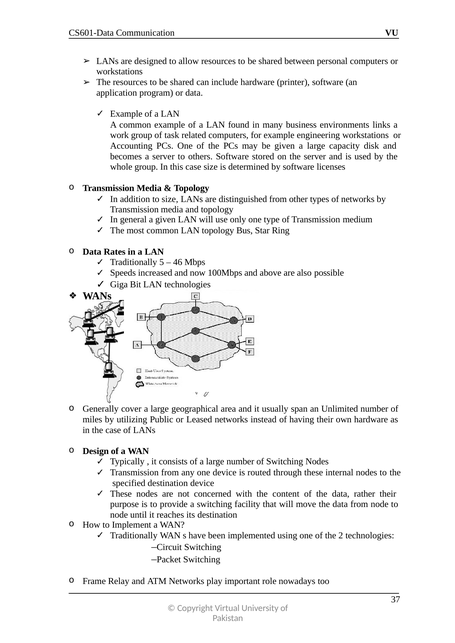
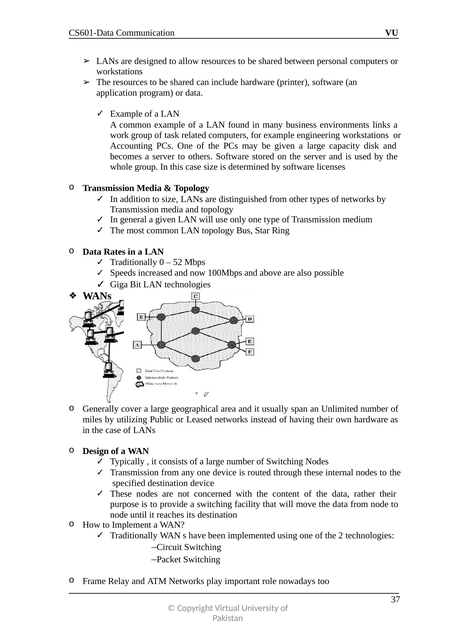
5: 5 -> 0
46: 46 -> 52
